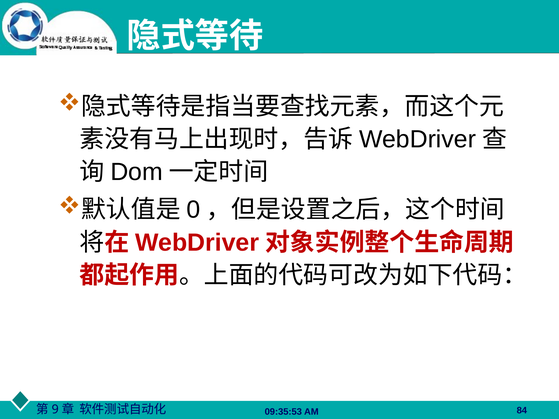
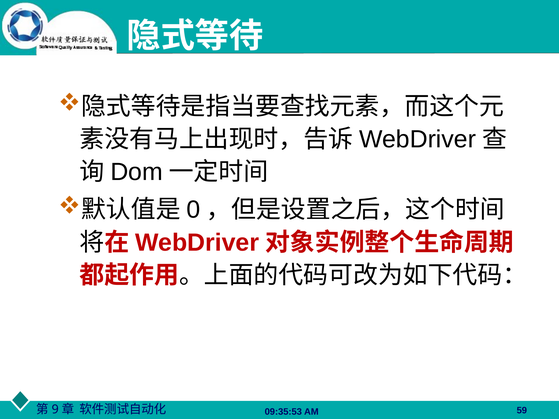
84: 84 -> 59
